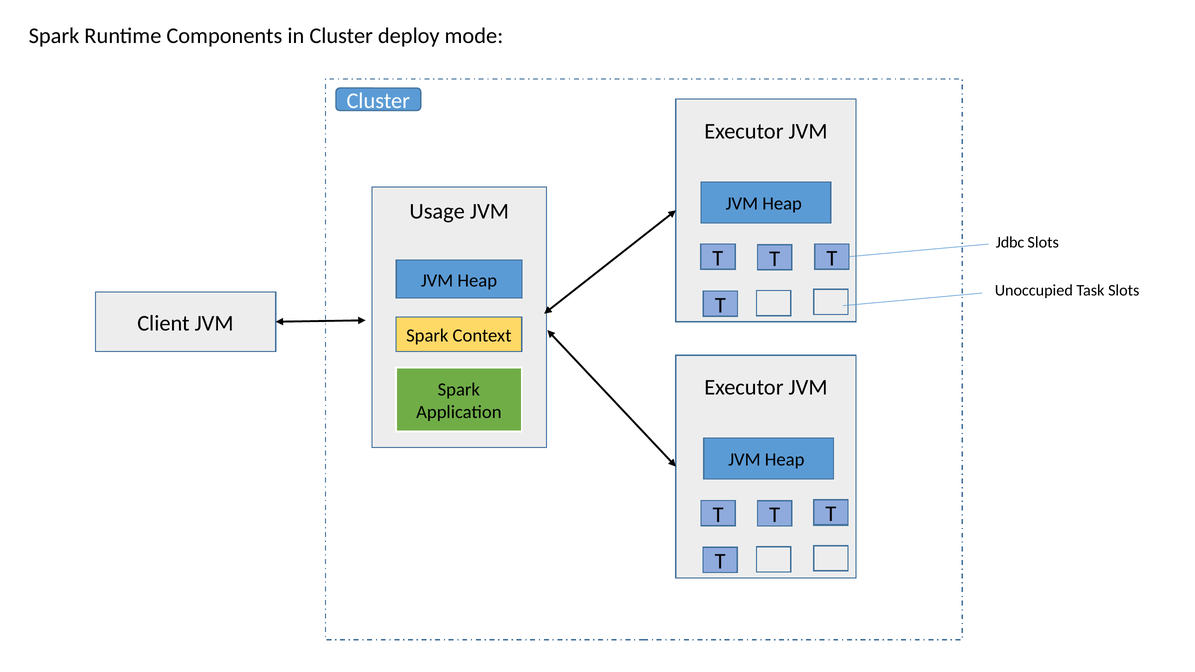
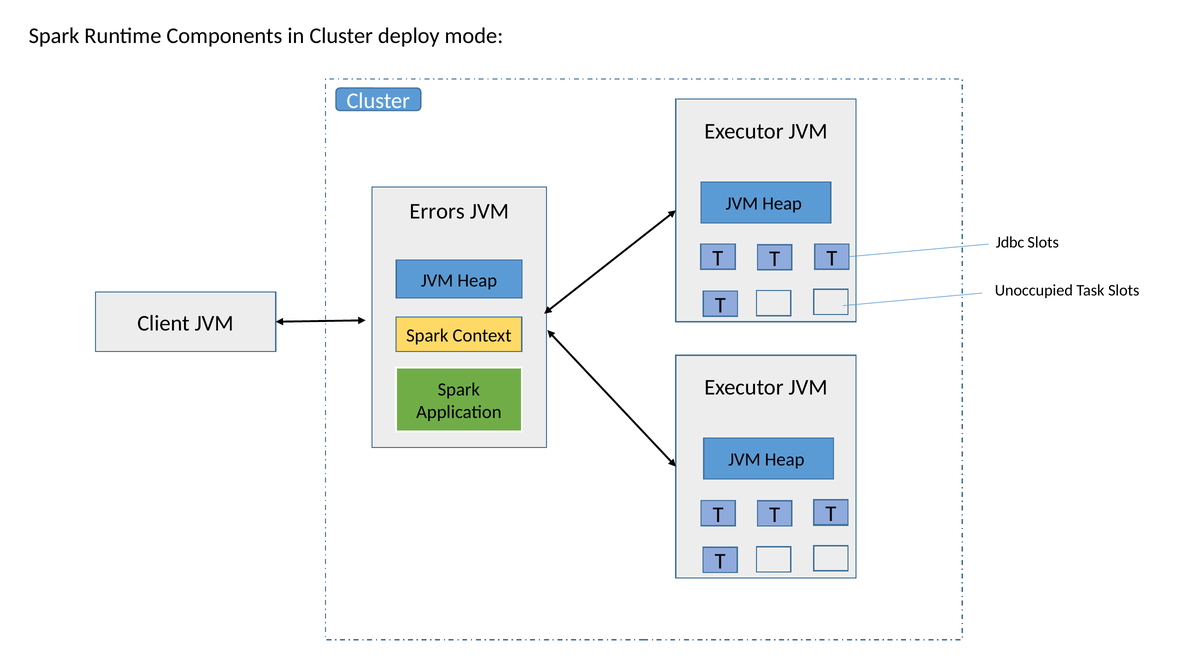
Usage: Usage -> Errors
